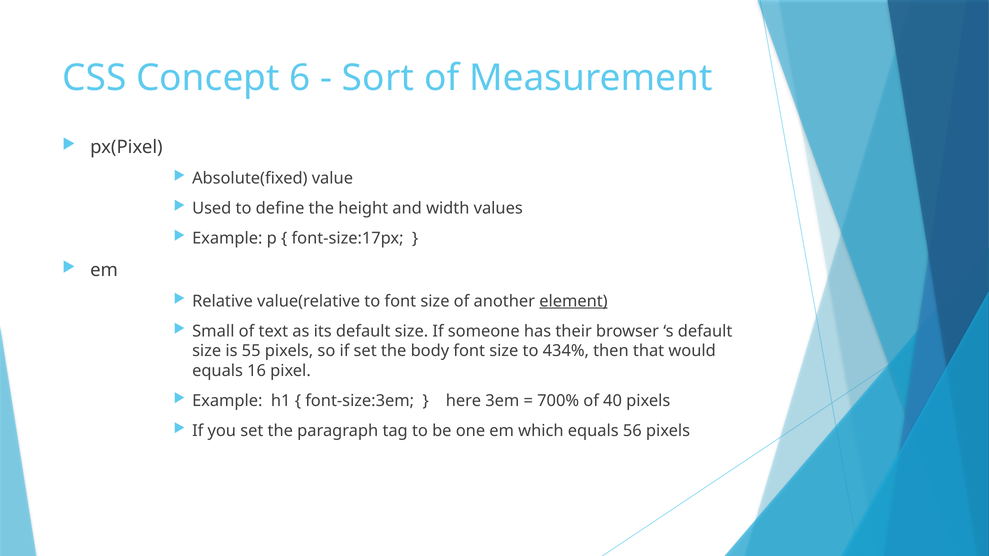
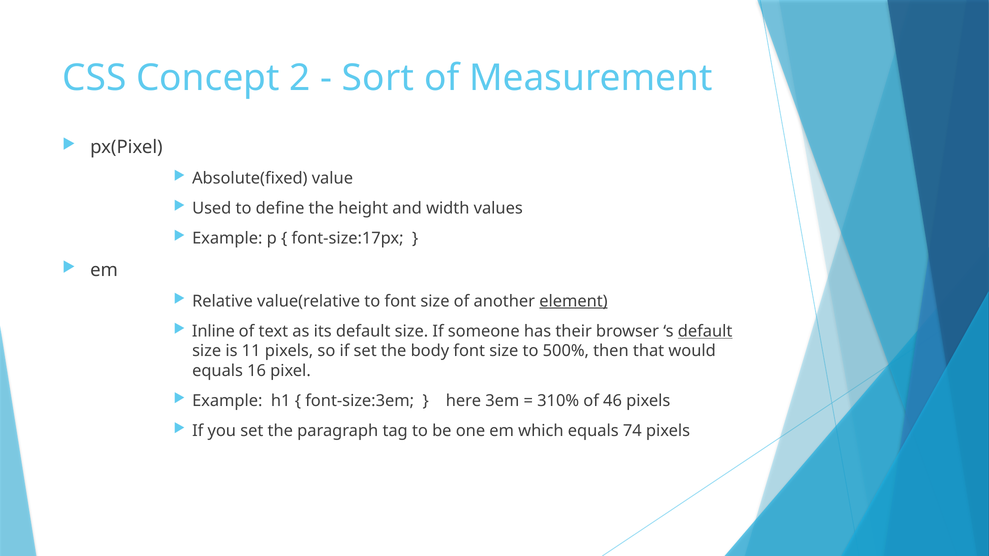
6: 6 -> 2
Small: Small -> Inline
default at (705, 331) underline: none -> present
55: 55 -> 11
434%: 434% -> 500%
700%: 700% -> 310%
40: 40 -> 46
56: 56 -> 74
